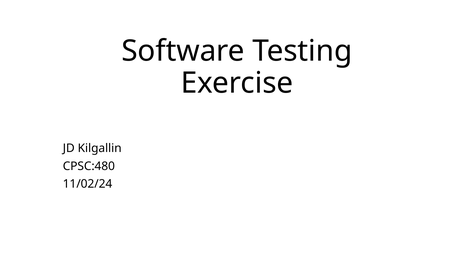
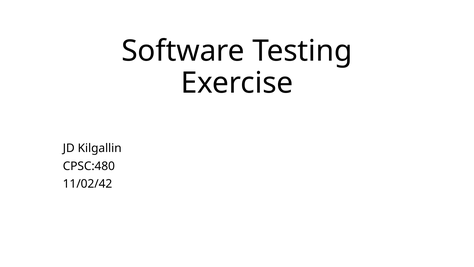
11/02/24: 11/02/24 -> 11/02/42
